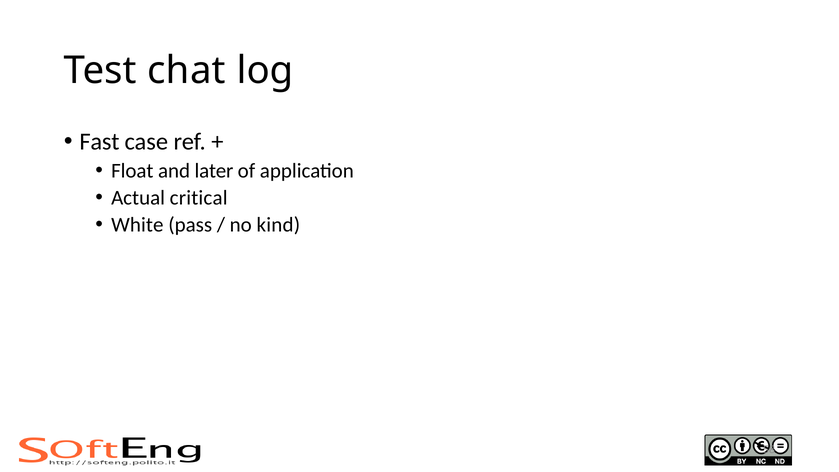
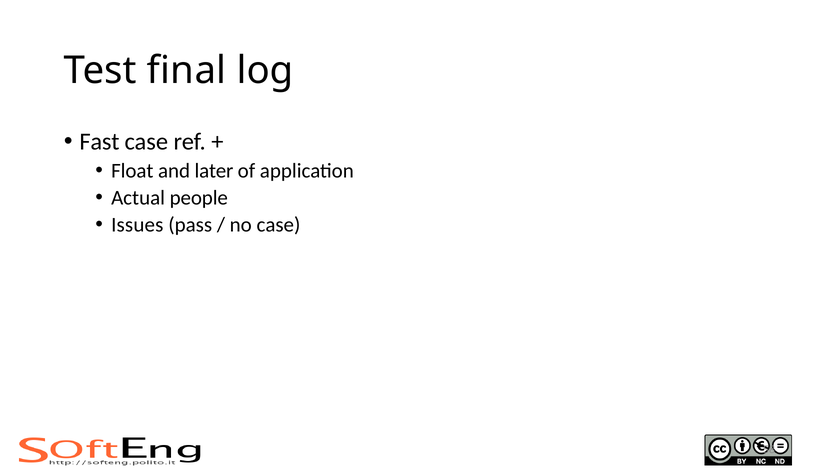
chat: chat -> final
critical: critical -> people
White: White -> Issues
no kind: kind -> case
